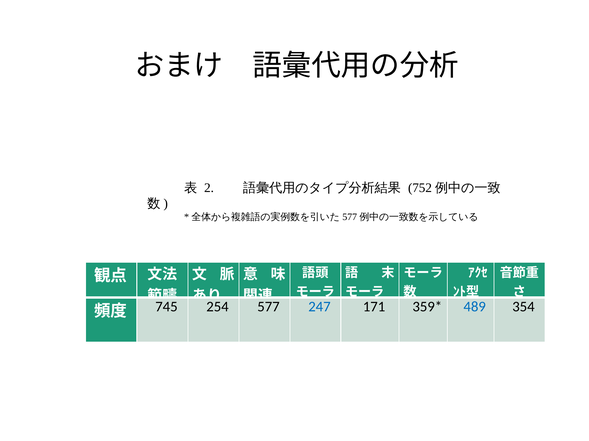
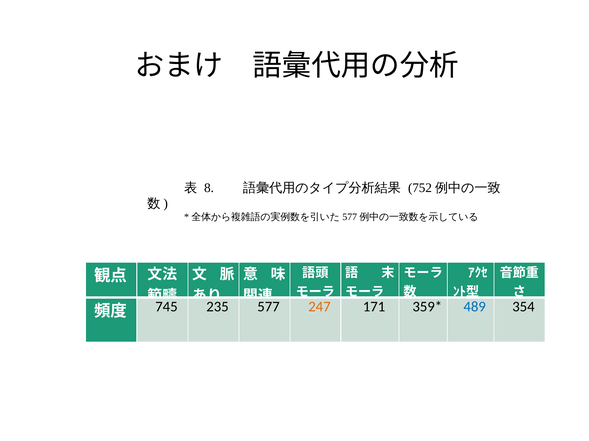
2: 2 -> 8
254: 254 -> 235
247 colour: blue -> orange
